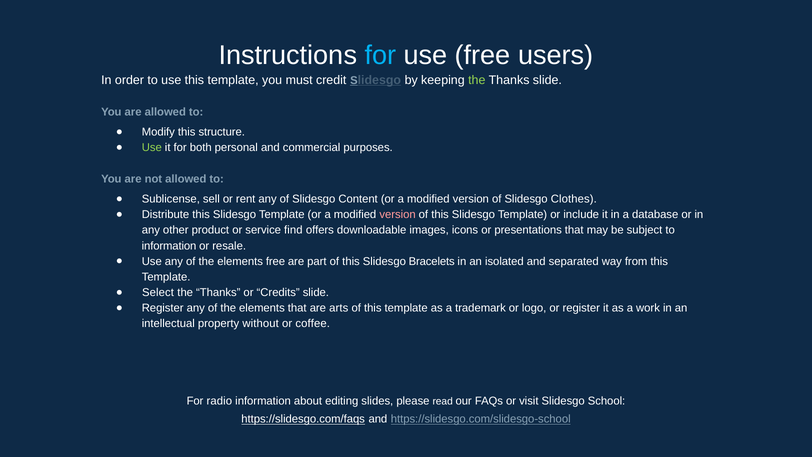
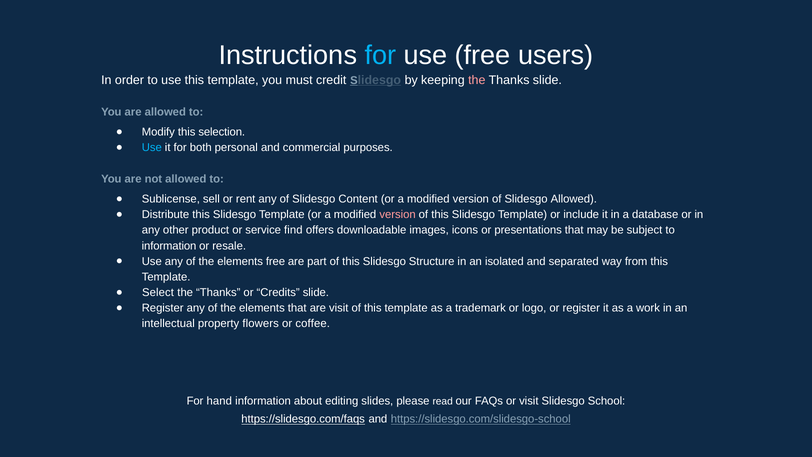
the at (477, 80) colour: light green -> pink
structure: structure -> selection
Use at (152, 148) colour: light green -> light blue
Slidesgo Clothes: Clothes -> Allowed
Bracelets: Bracelets -> Structure
are arts: arts -> visit
without: without -> flowers
radio: radio -> hand
